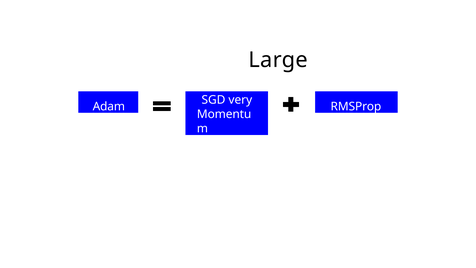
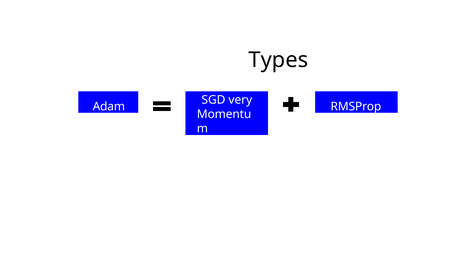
Large: Large -> Types
